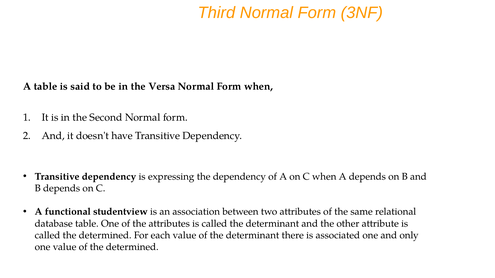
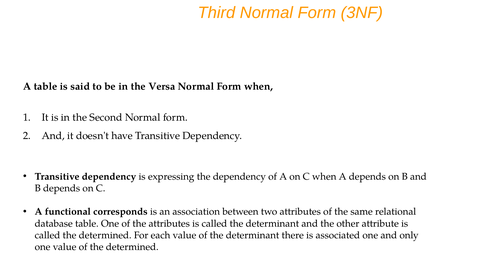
studentview: studentview -> corresponds
